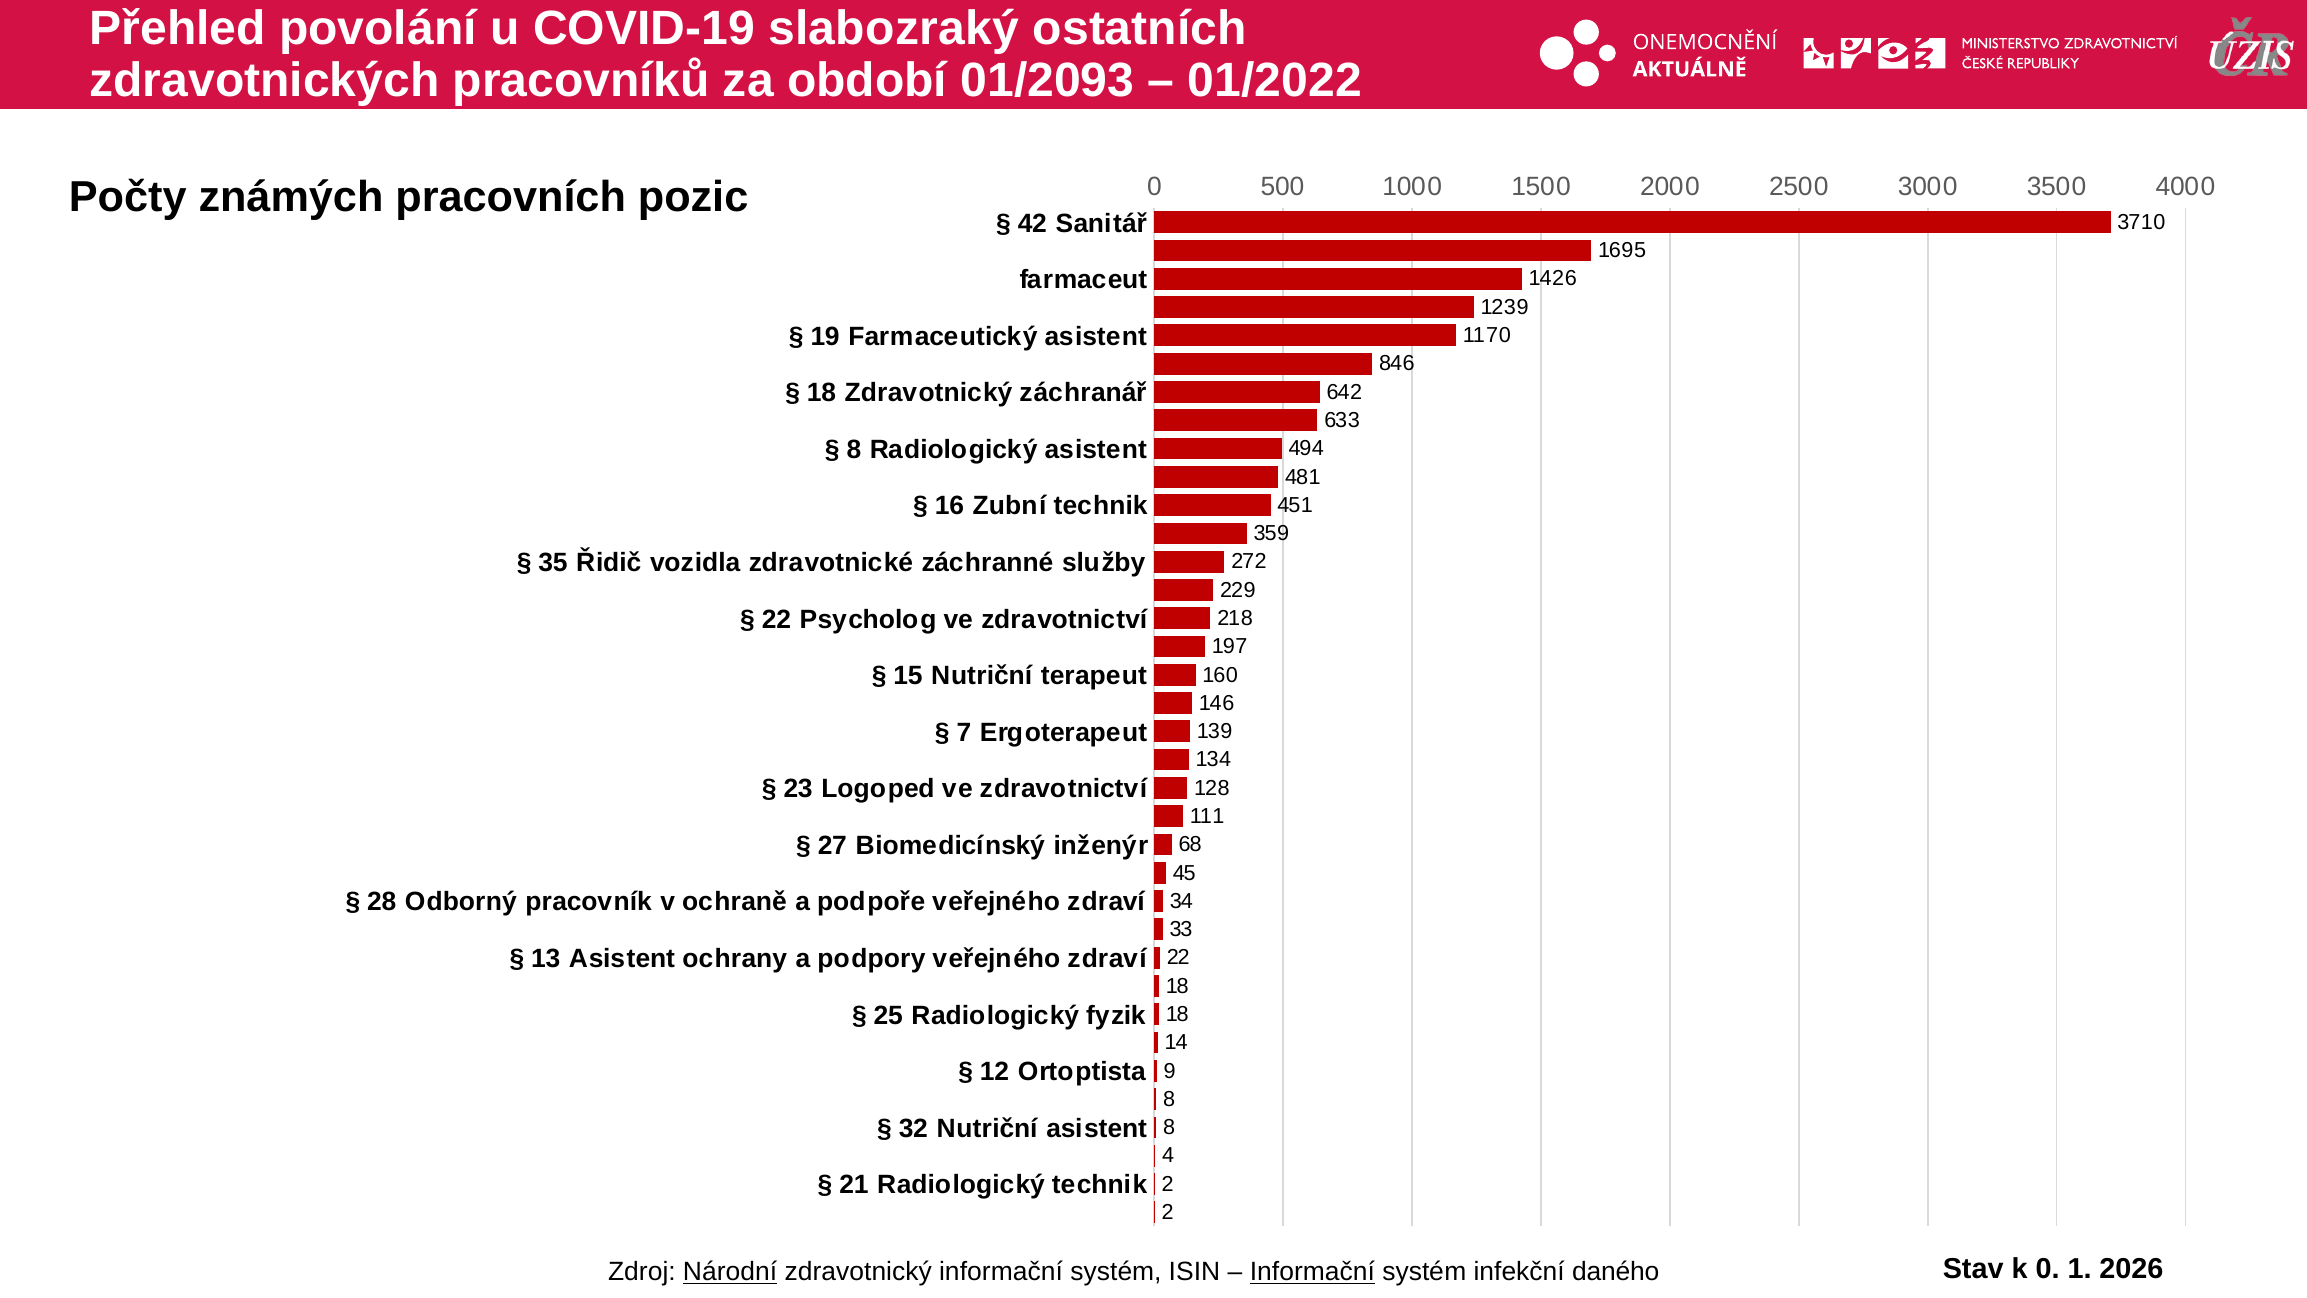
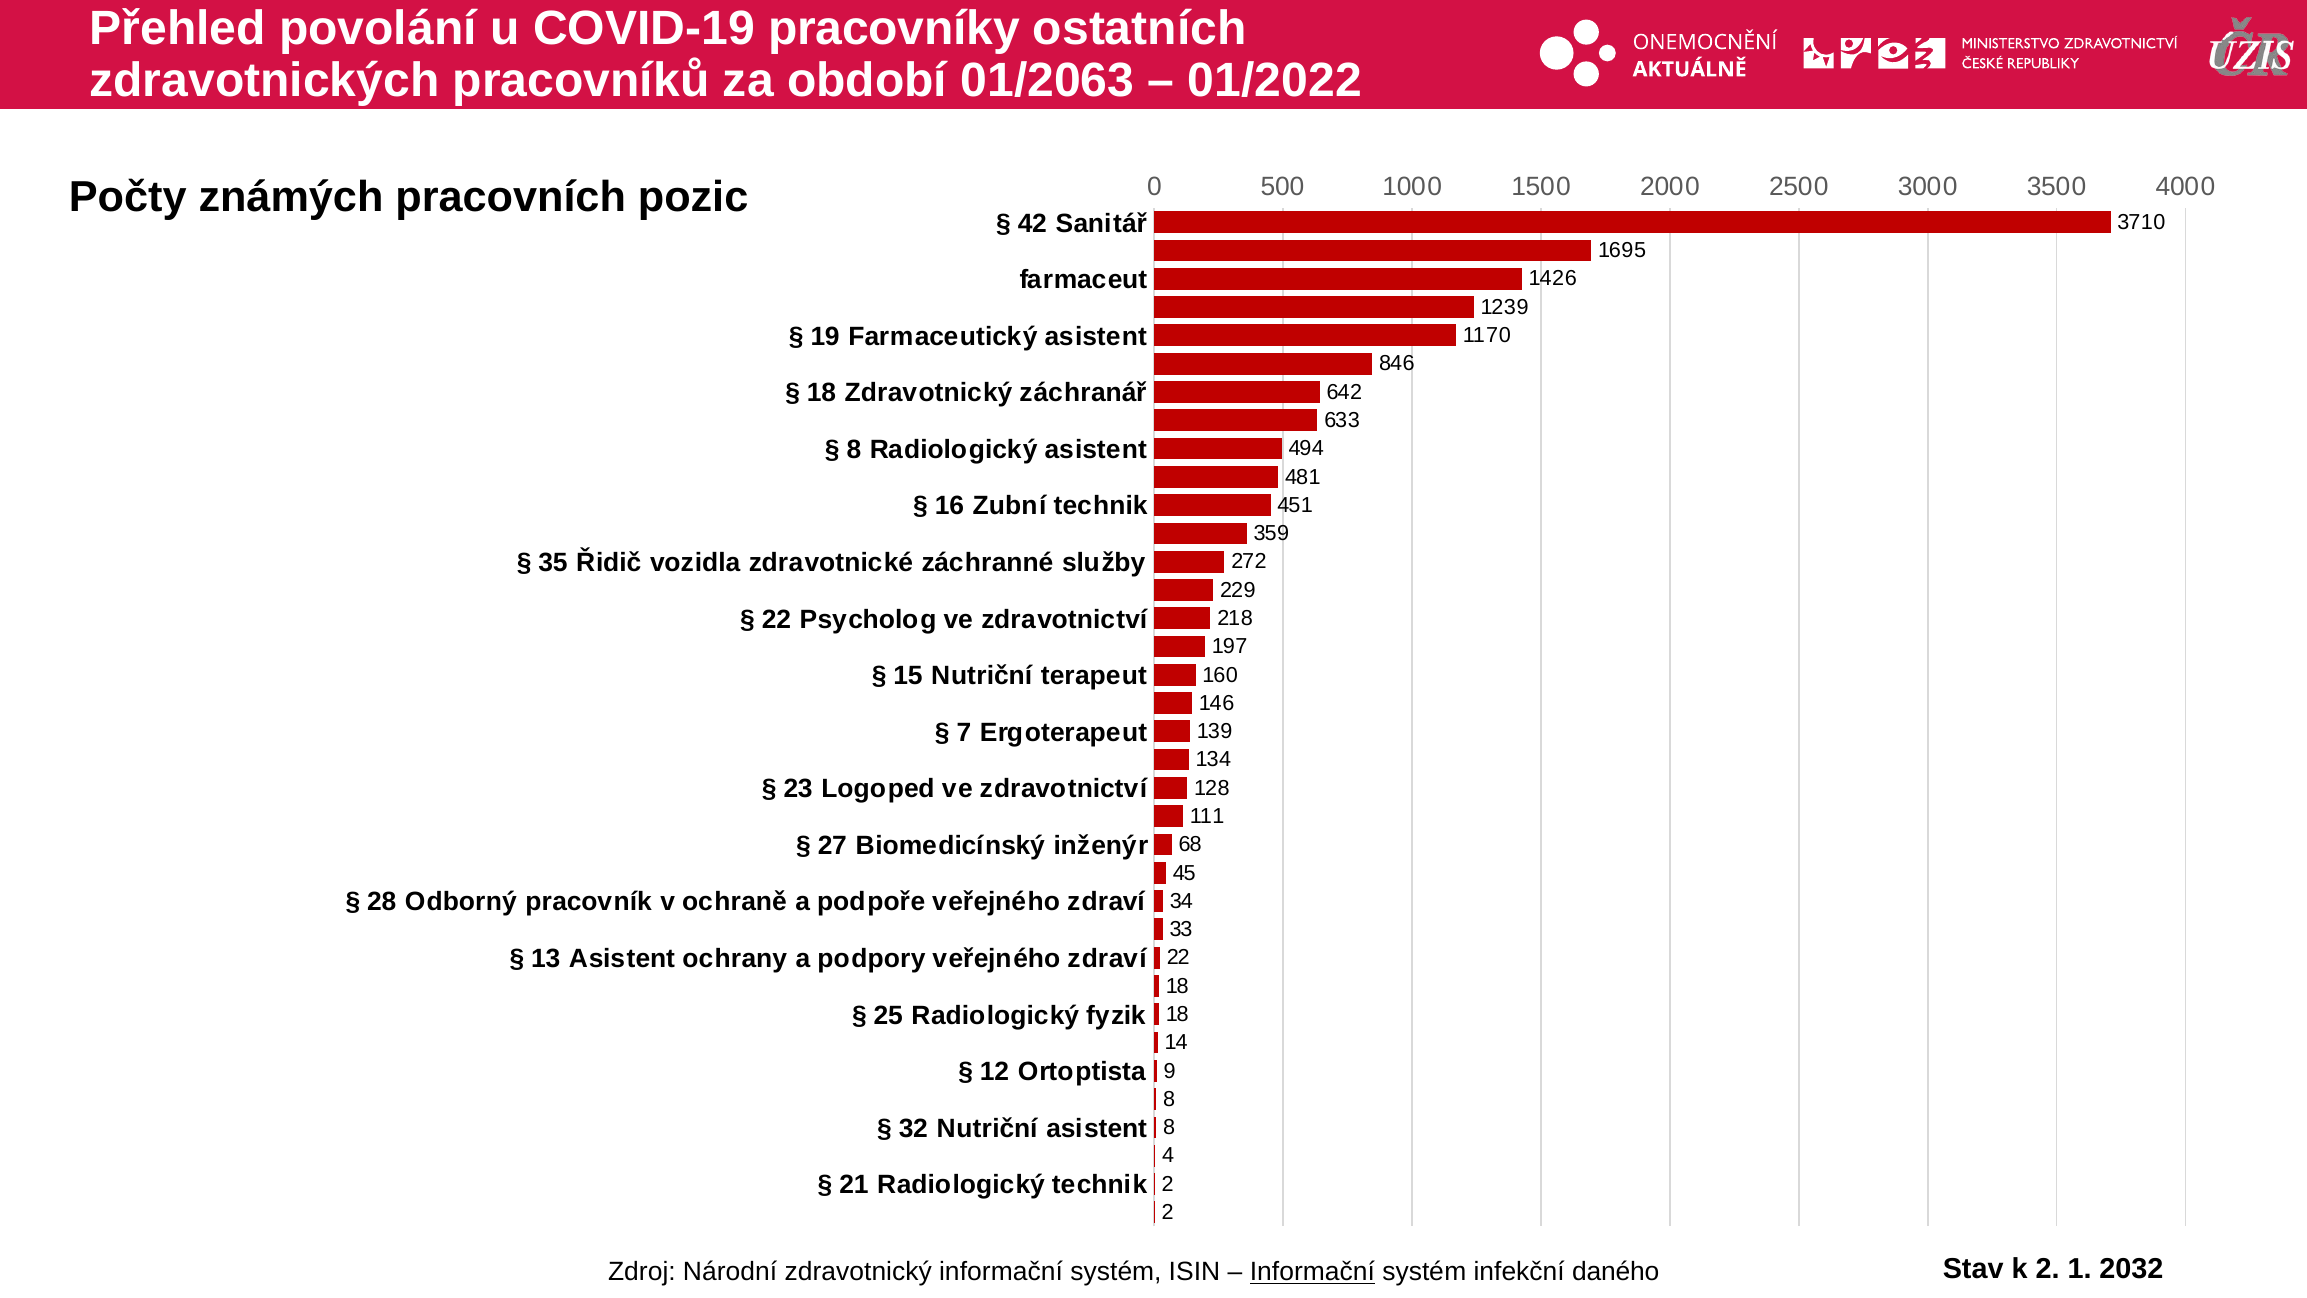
slabozraký: slabozraký -> pracovníky
01/2093: 01/2093 -> 01/2063
k 0: 0 -> 2
2026: 2026 -> 2032
Národní underline: present -> none
